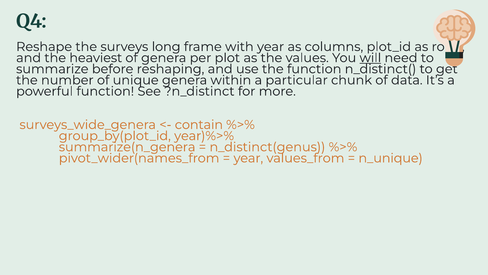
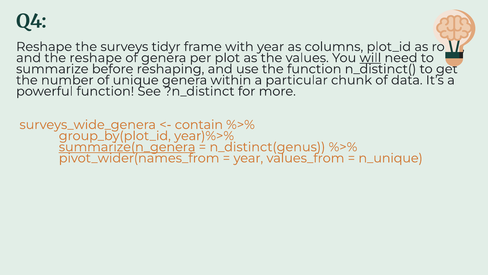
long: long -> tidyr
the heaviest: heaviest -> reshape
summarize(n_genera underline: none -> present
